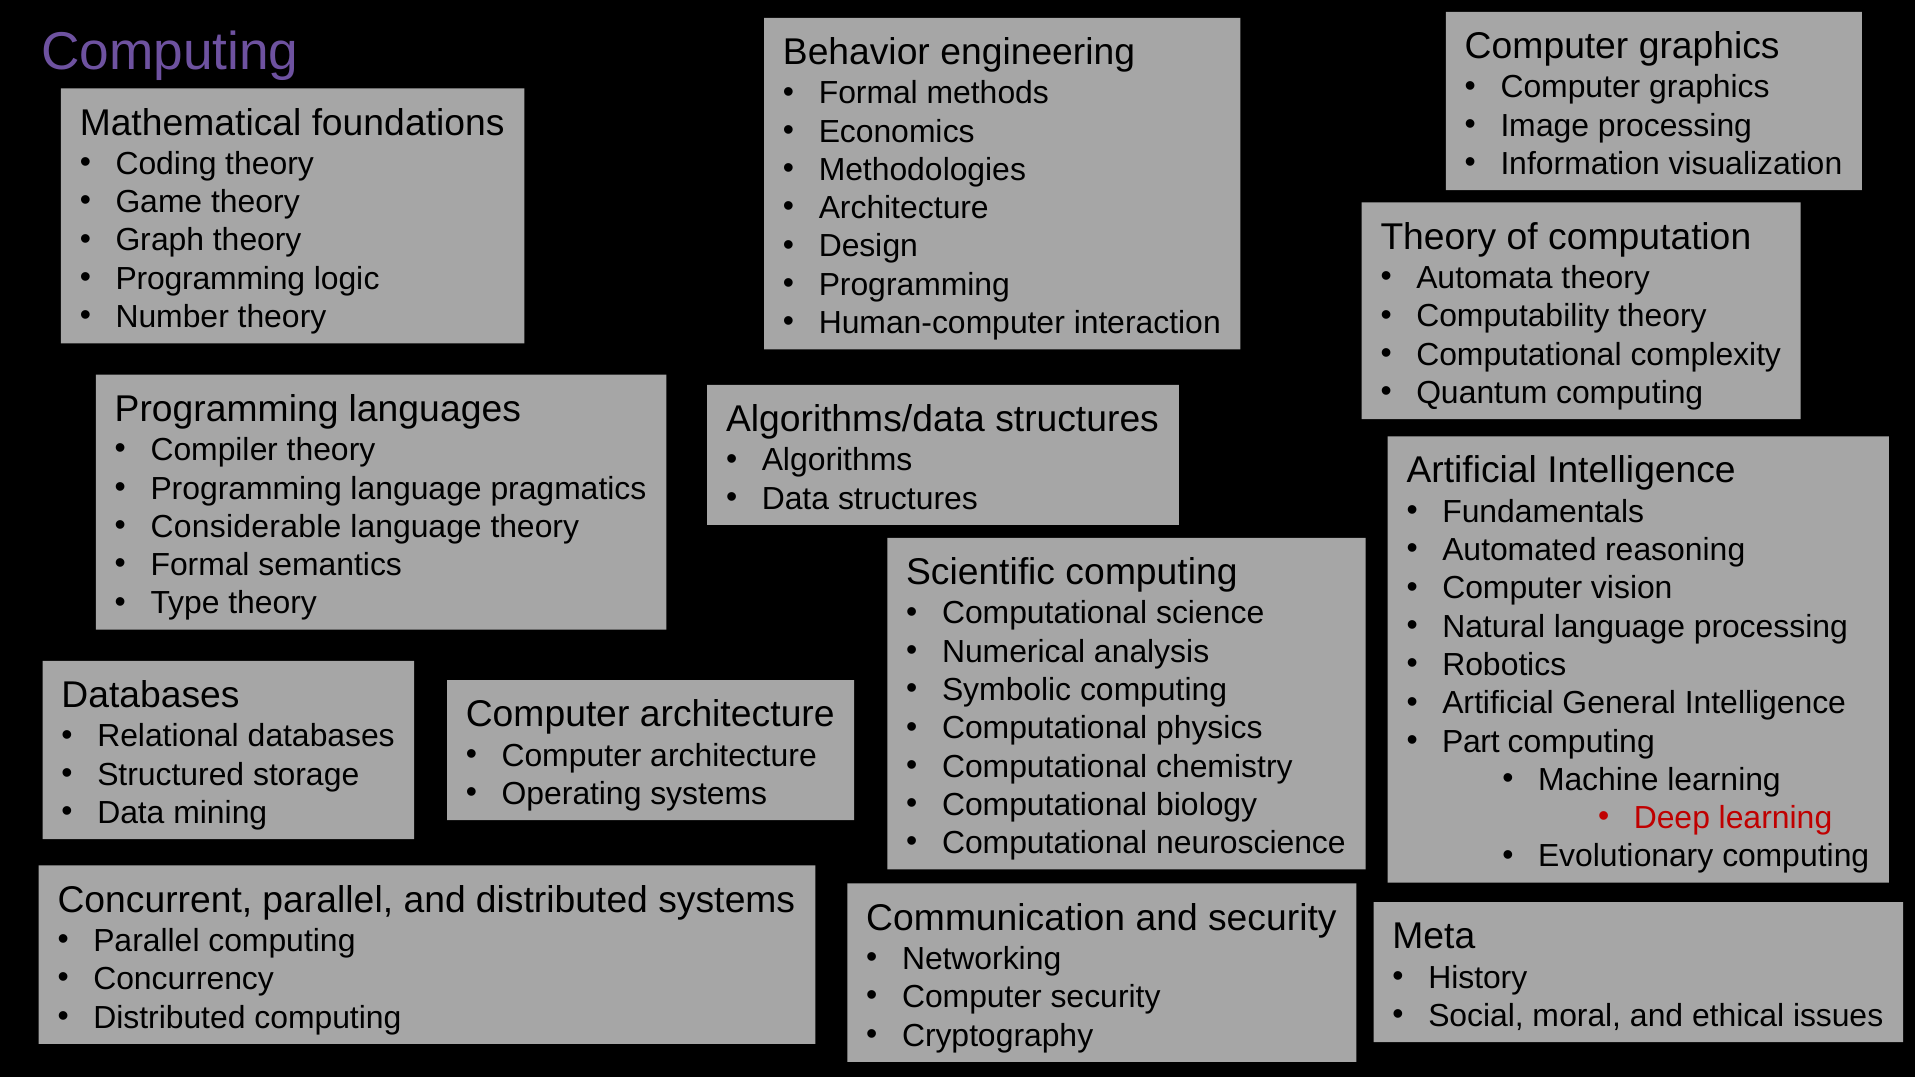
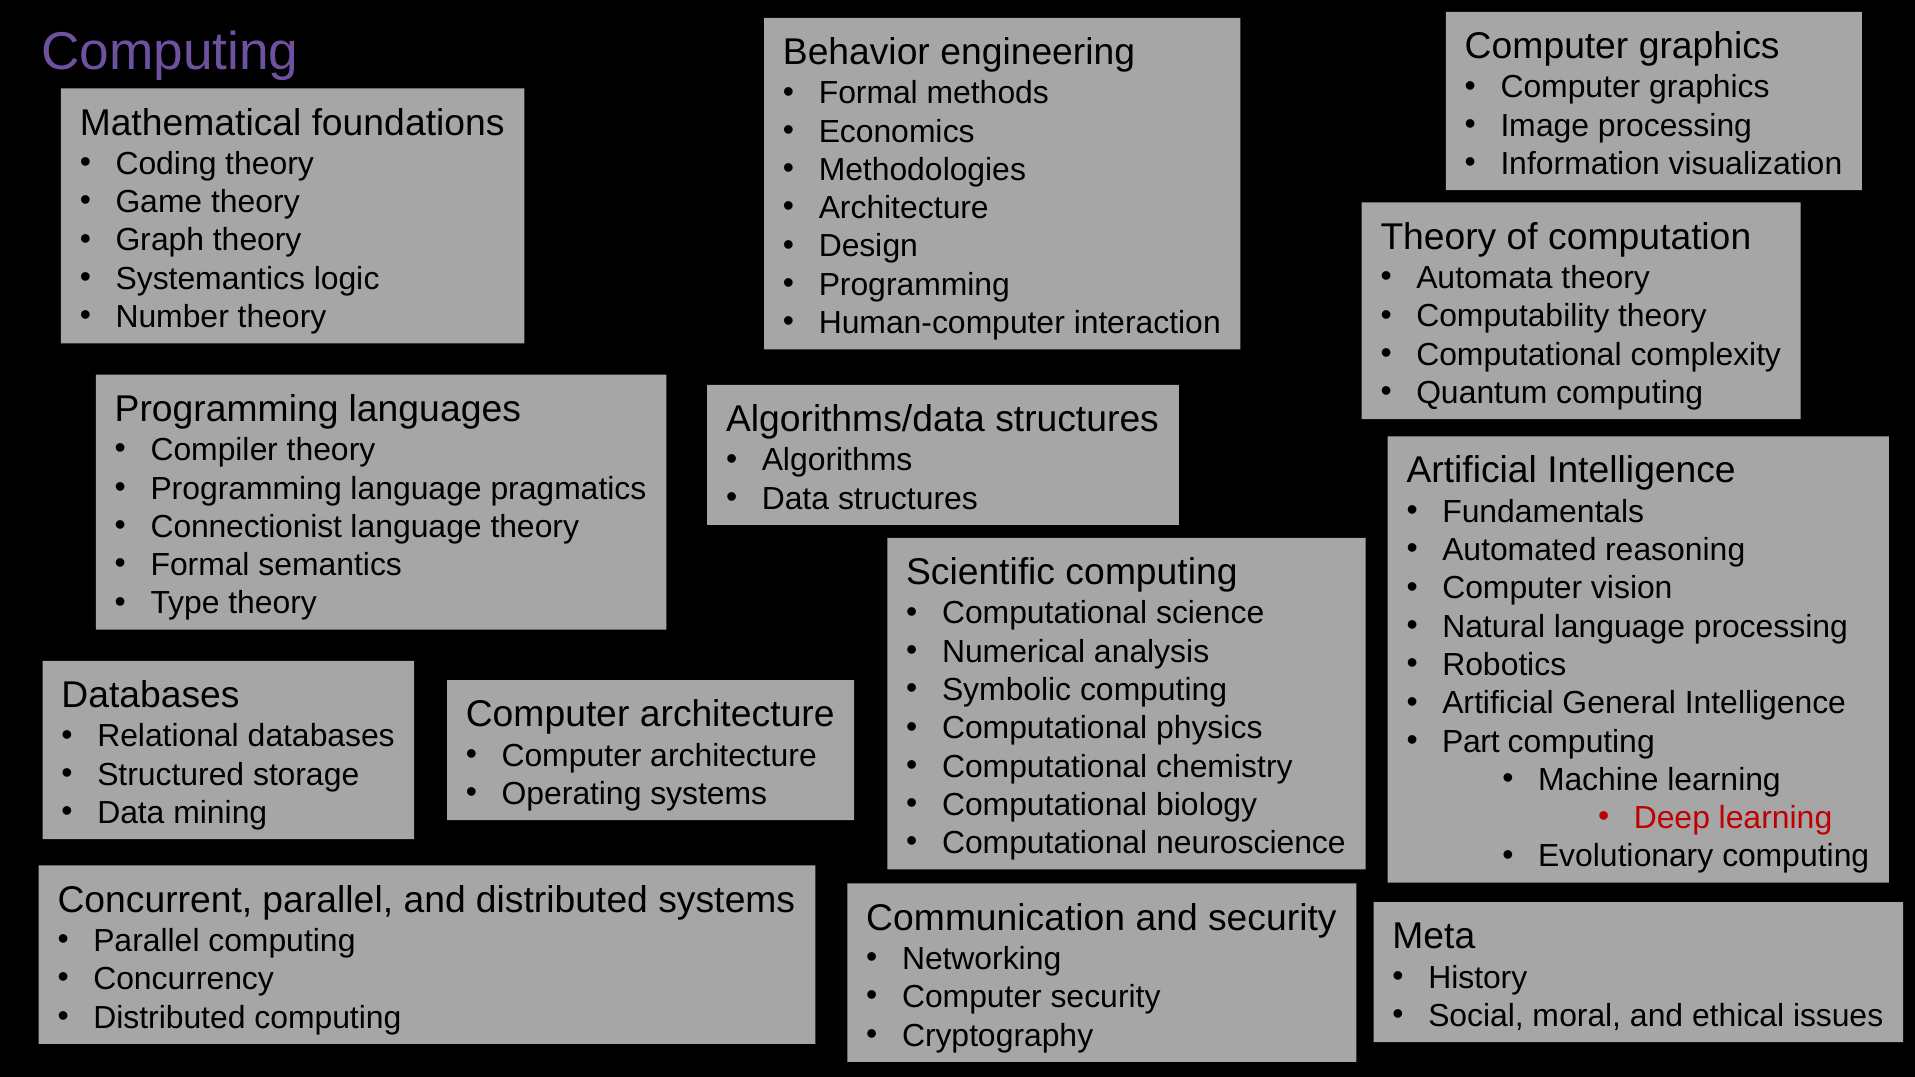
Programming at (210, 279): Programming -> Systemantics
Considerable: Considerable -> Connectionist
